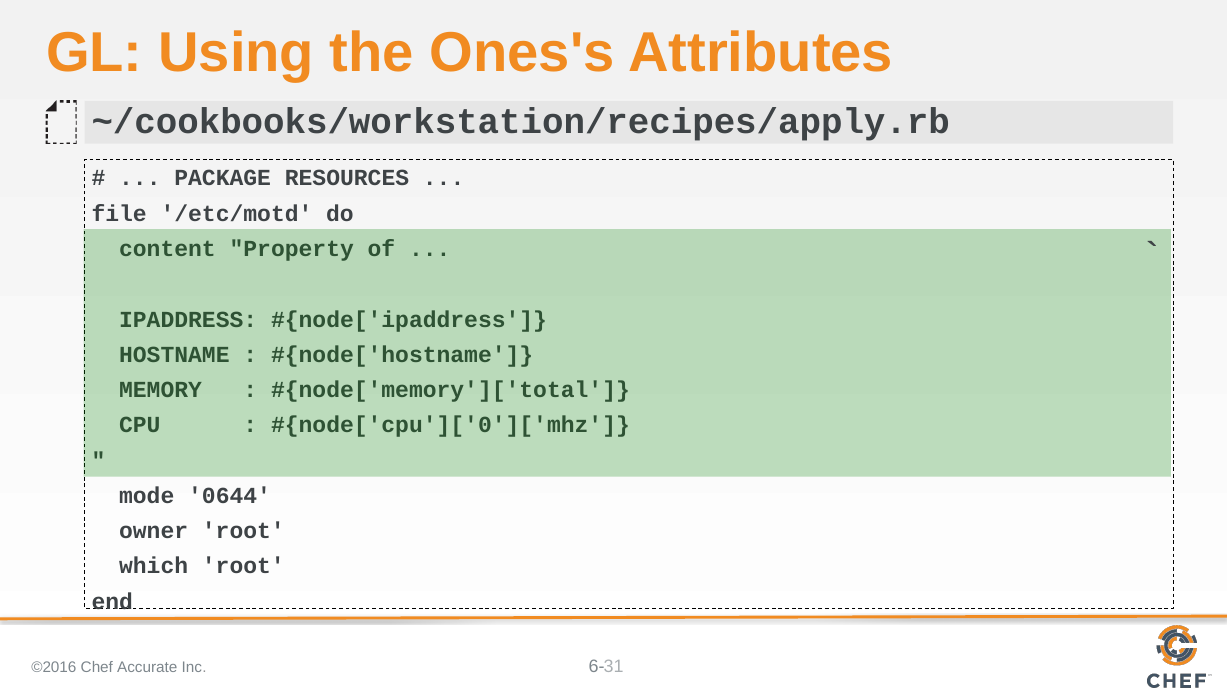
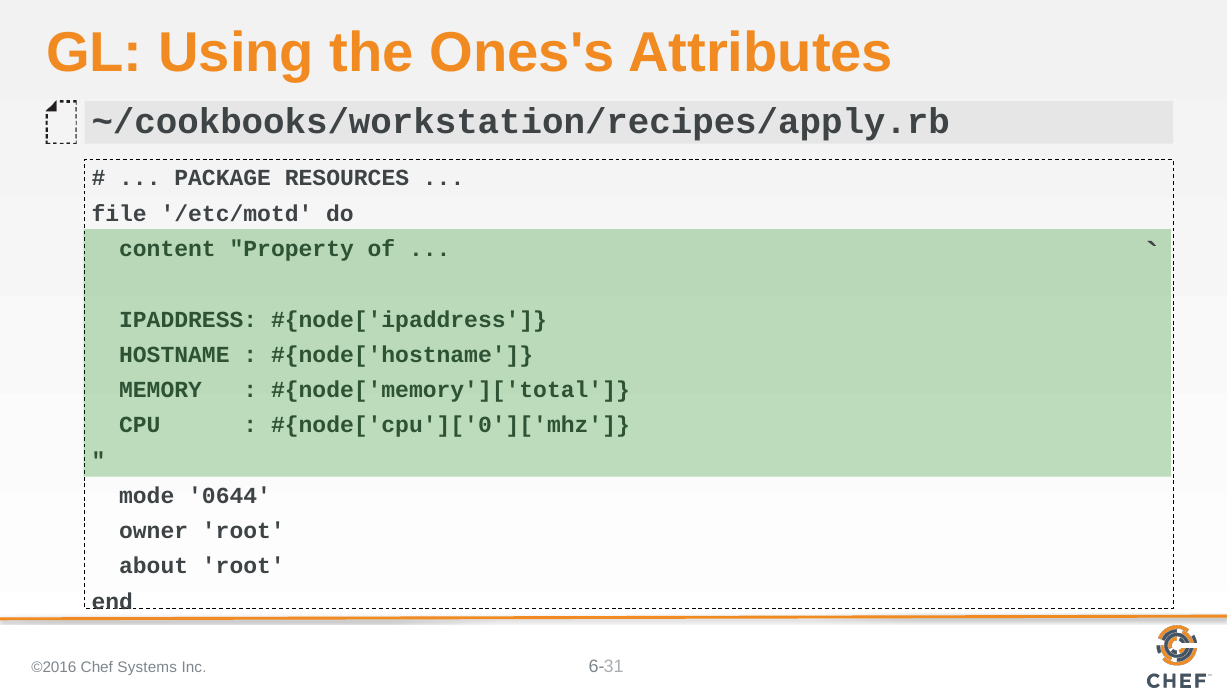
which: which -> about
Accurate: Accurate -> Systems
